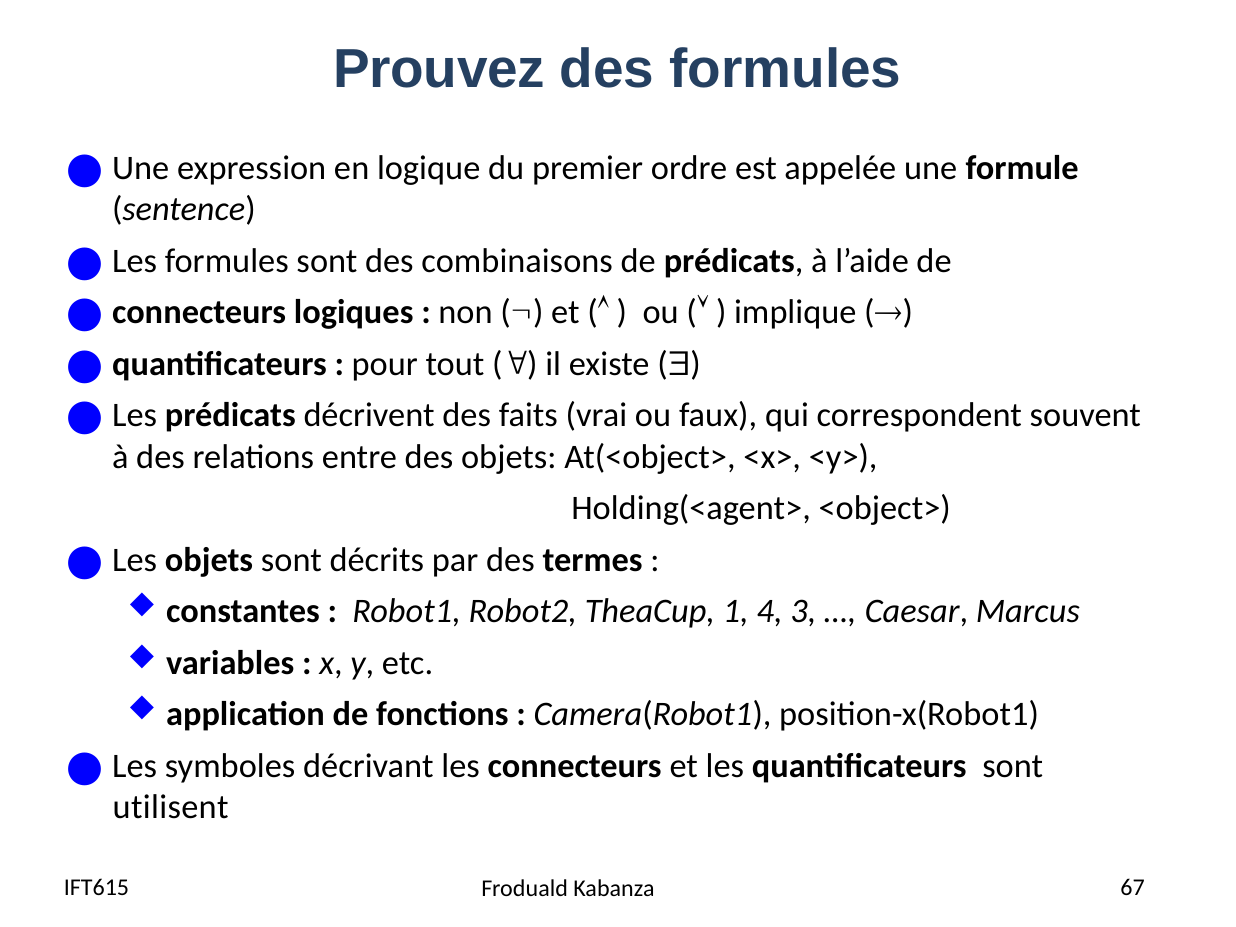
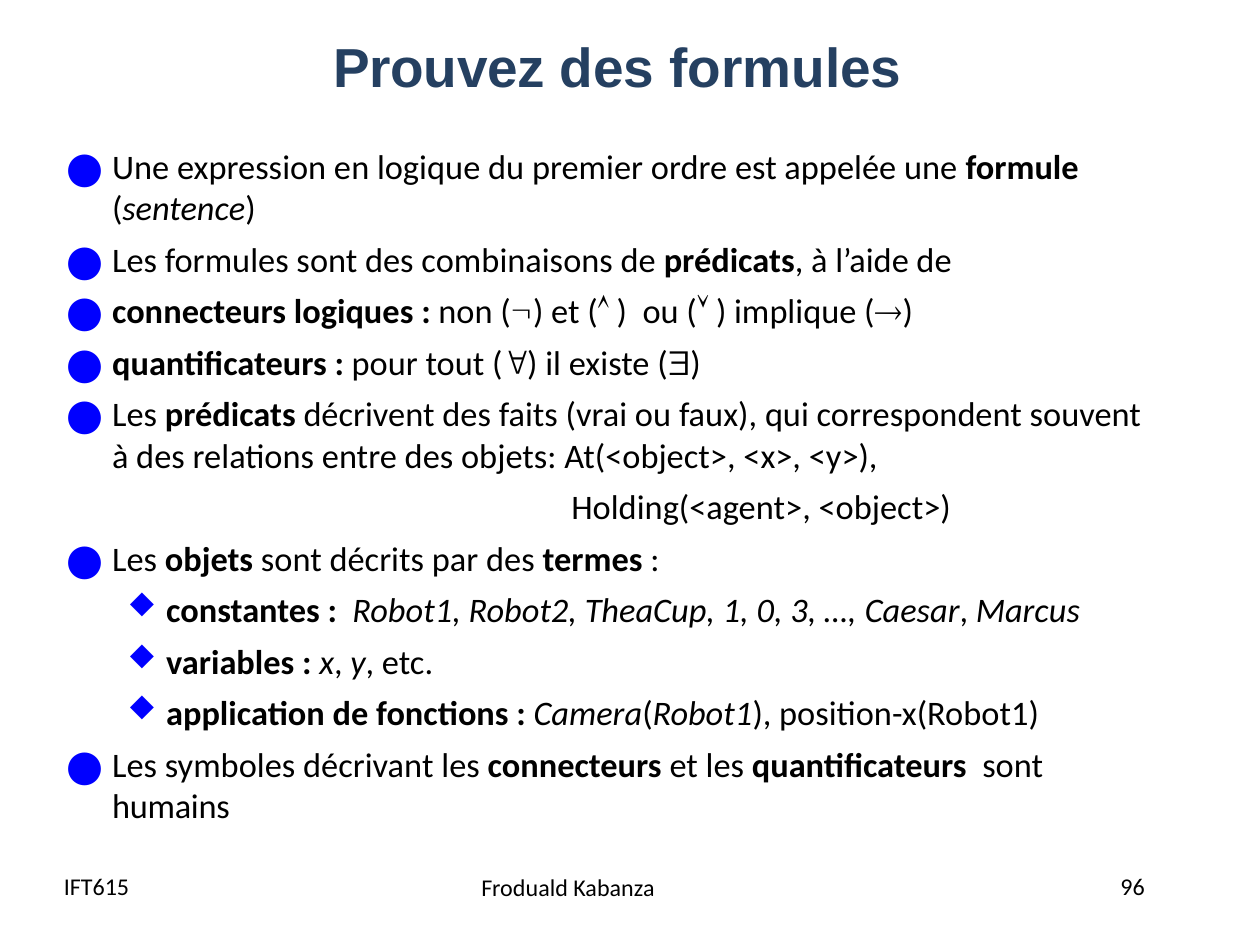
4: 4 -> 0
utilisent: utilisent -> humains
67: 67 -> 96
